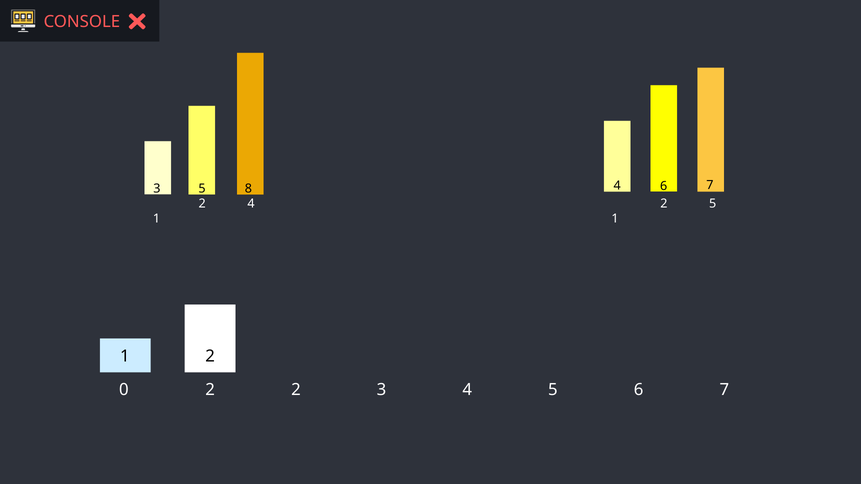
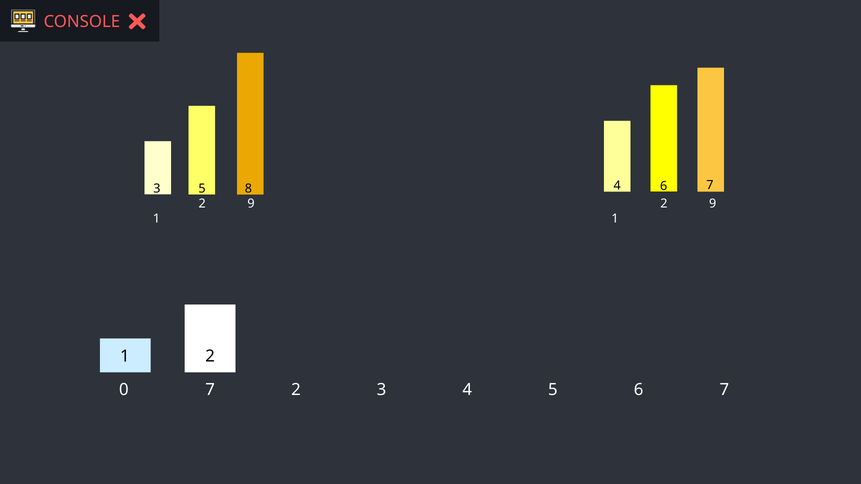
4 at (251, 204): 4 -> 9
5 at (713, 204): 5 -> 9
0 2: 2 -> 7
